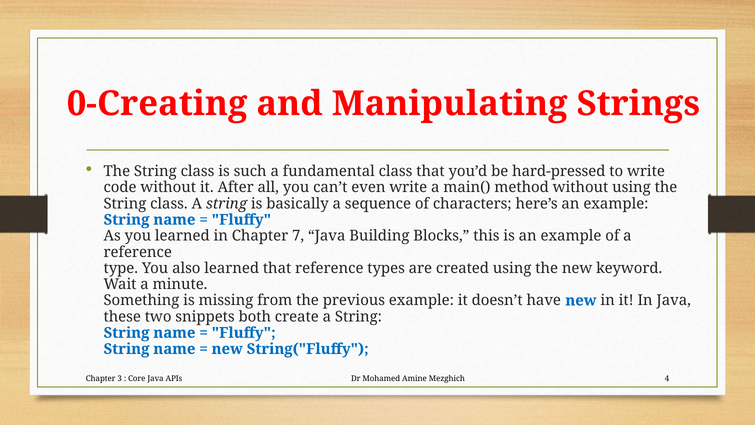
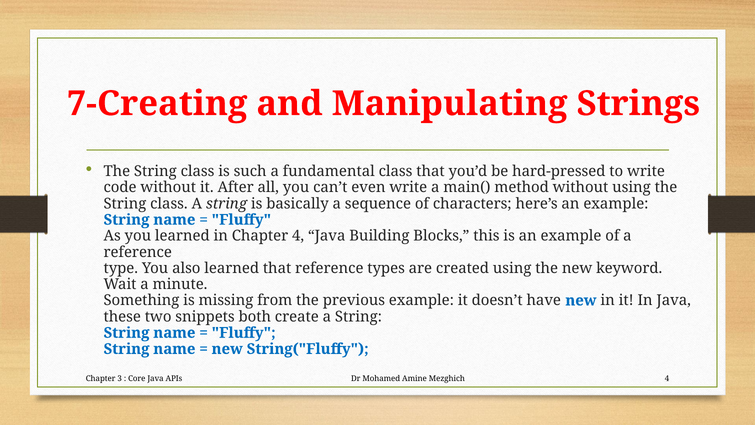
0-Creating: 0-Creating -> 7-Creating
Chapter 7: 7 -> 4
